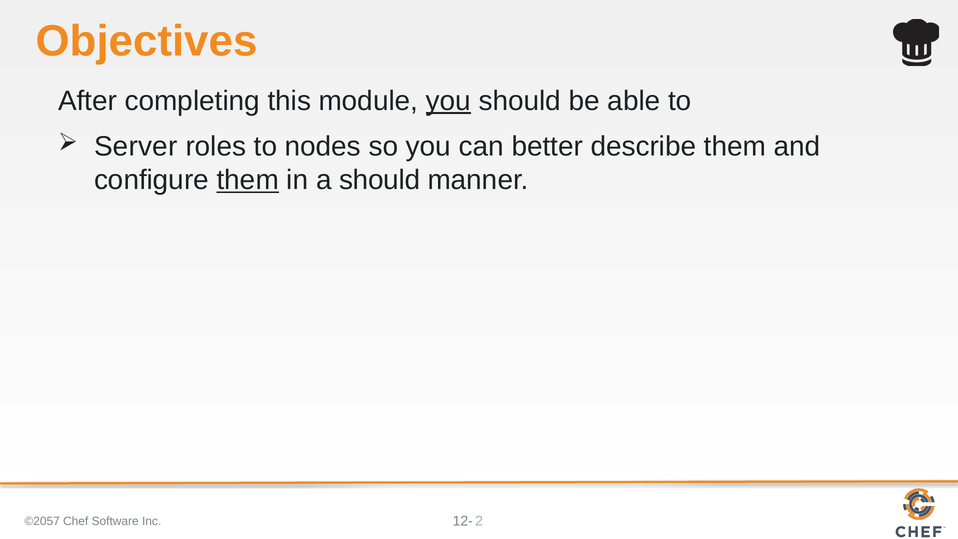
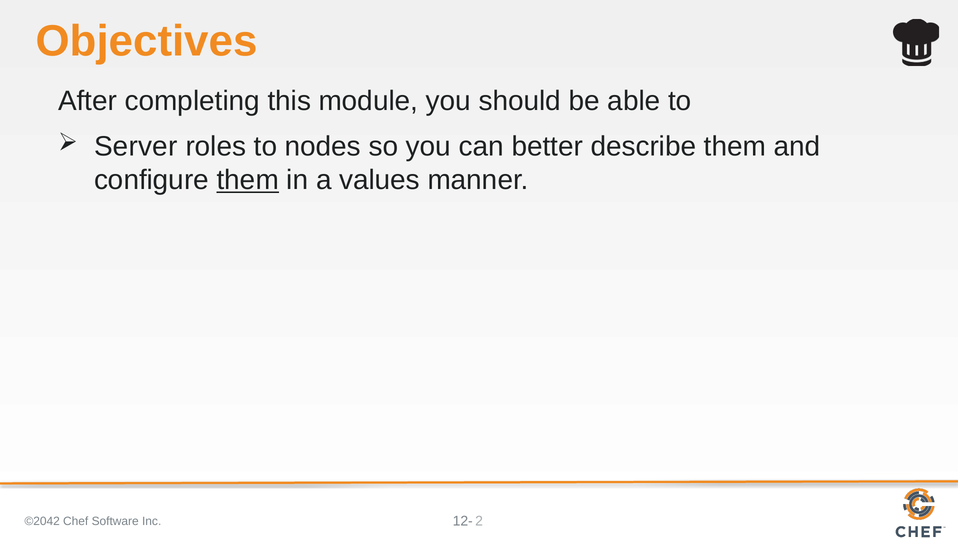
you at (448, 101) underline: present -> none
a should: should -> values
©2057: ©2057 -> ©2042
